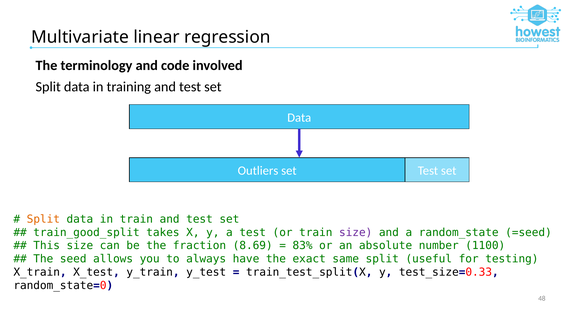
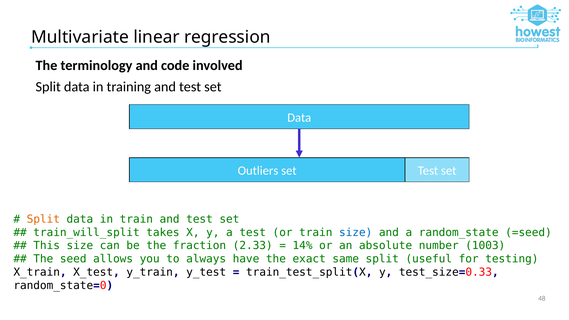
train_good_split: train_good_split -> train_will_split
size at (356, 232) colour: purple -> blue
8.69: 8.69 -> 2.33
83%: 83% -> 14%
1100: 1100 -> 1003
